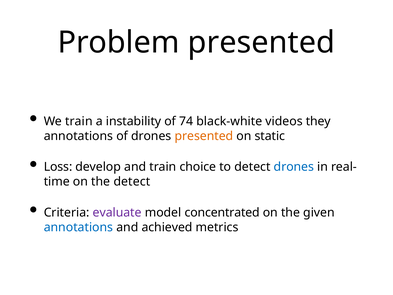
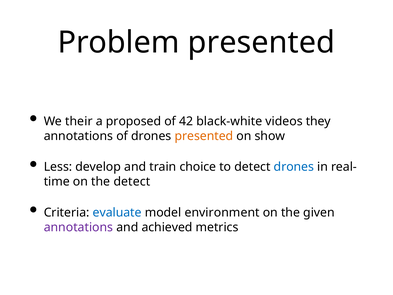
We train: train -> their
instability: instability -> proposed
74: 74 -> 42
static: static -> show
Loss: Loss -> Less
evaluate colour: purple -> blue
concentrated: concentrated -> environment
annotations at (78, 227) colour: blue -> purple
